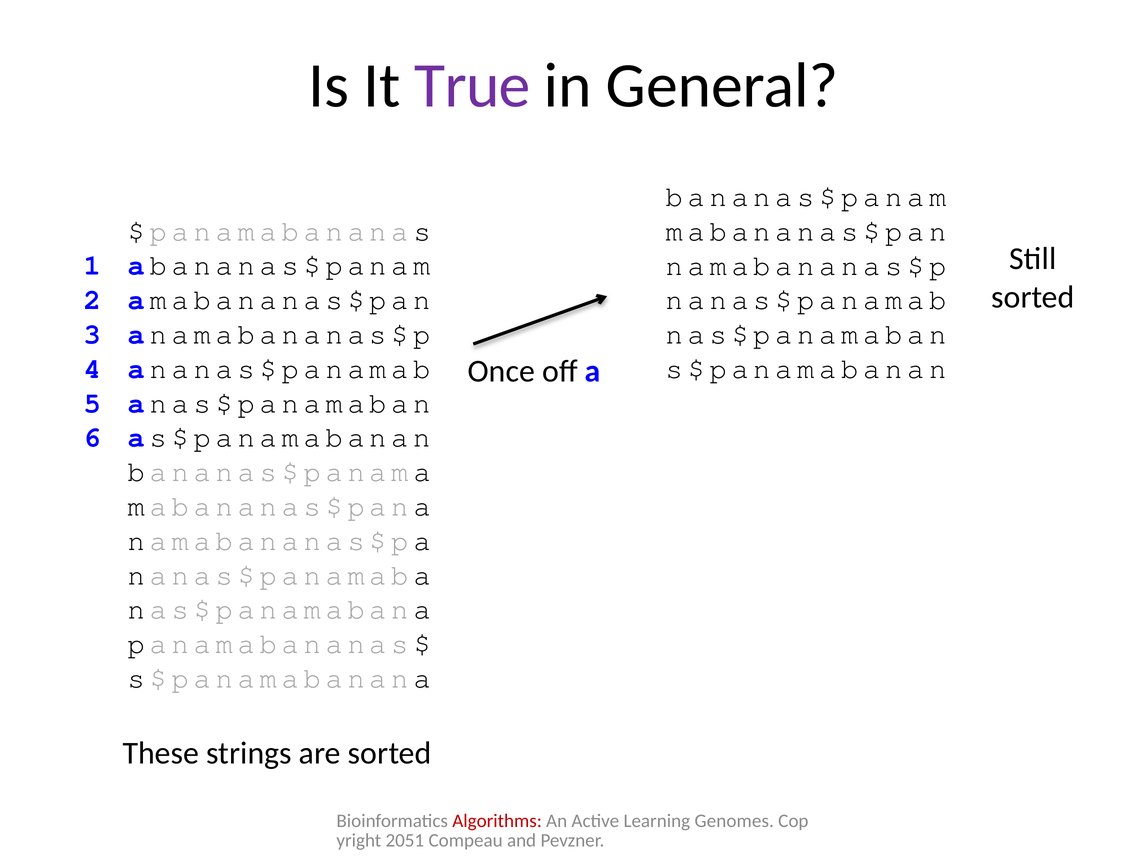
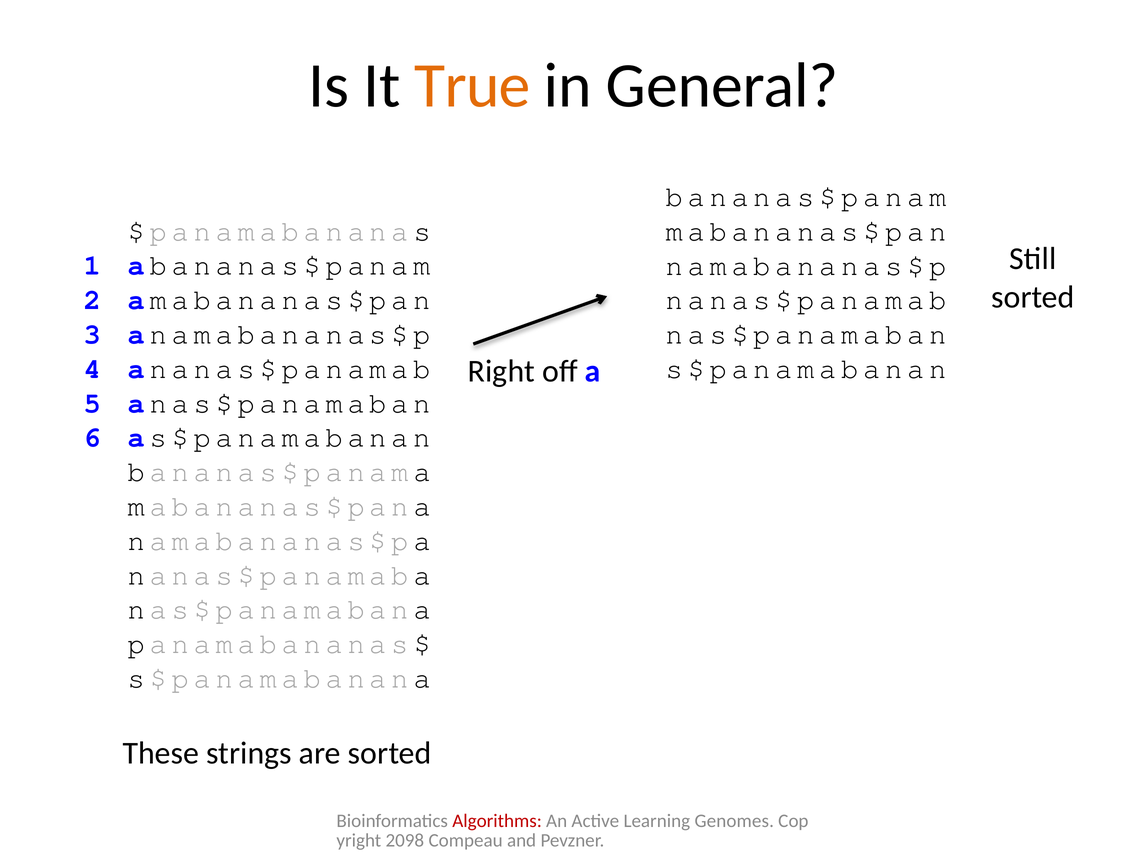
True colour: purple -> orange
Once: Once -> Right
2051: 2051 -> 2098
